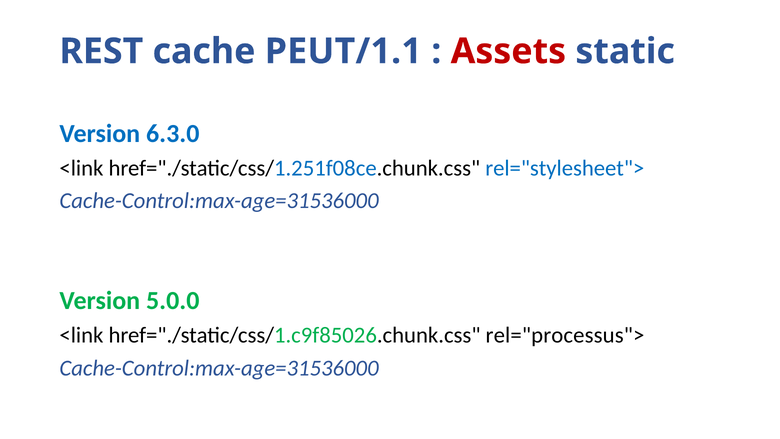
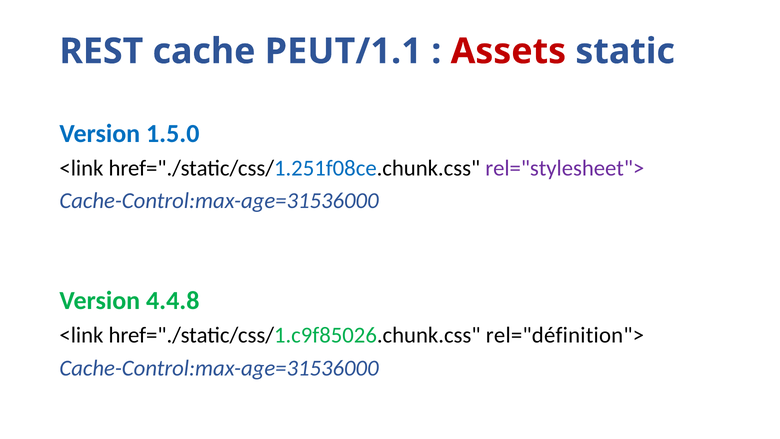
6.3.0: 6.3.0 -> 1.5.0
rel="stylesheet"> colour: blue -> purple
5.0.0: 5.0.0 -> 4.4.8
rel="processus">: rel="processus"> -> rel="définition">
